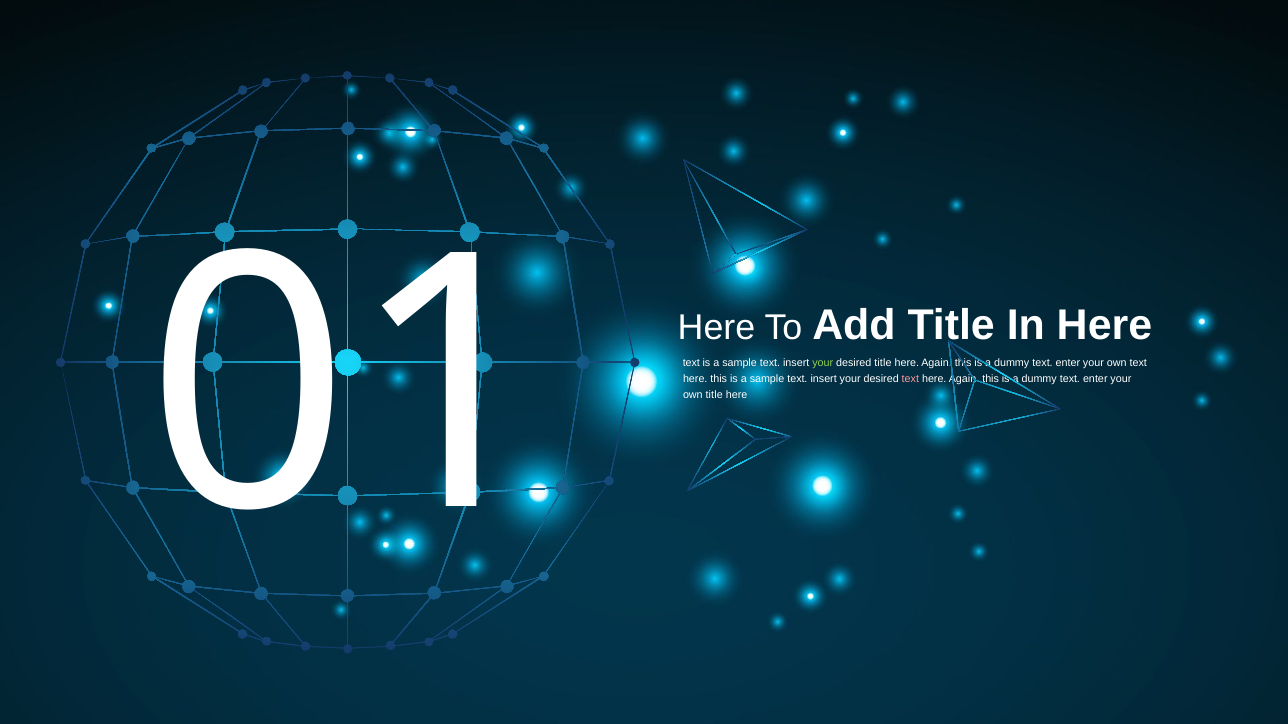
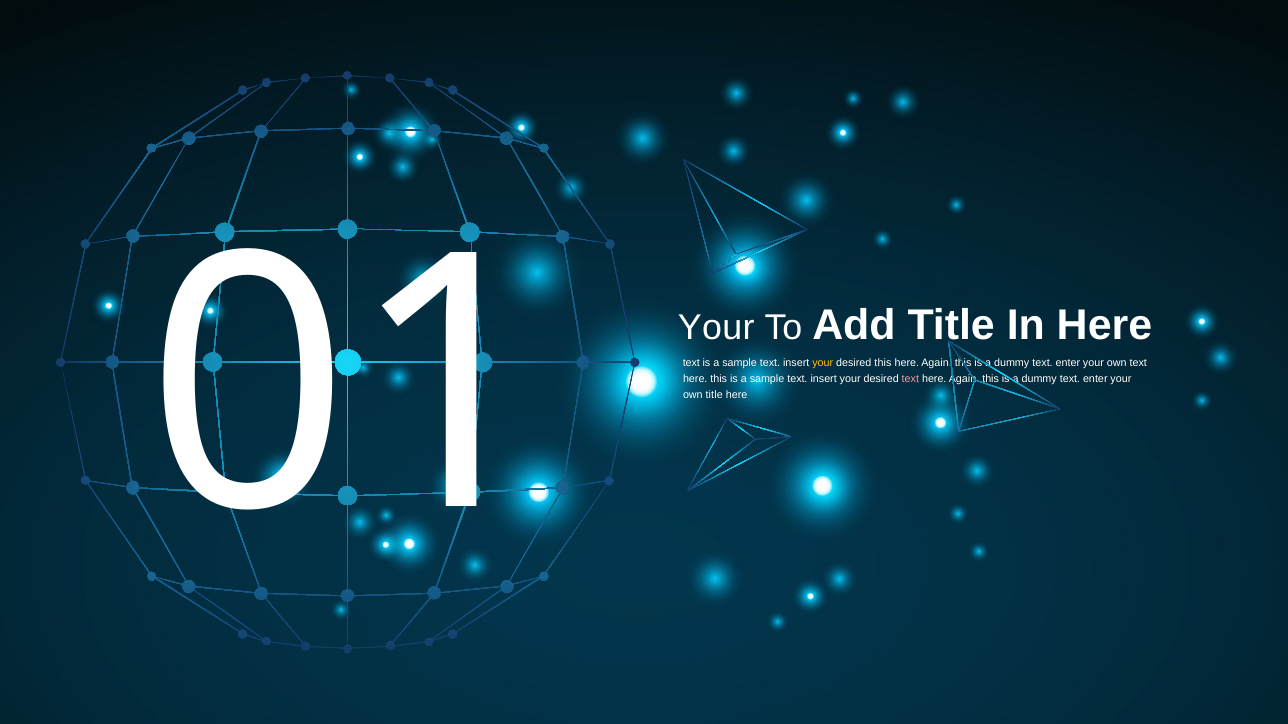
your at (823, 363) colour: light green -> yellow
desired title: title -> this
Here at (716, 328): Here -> Your
